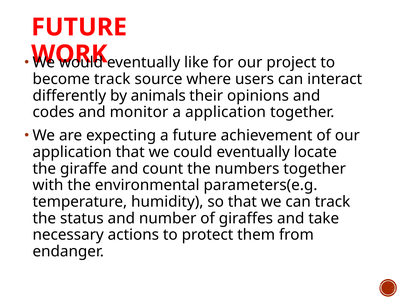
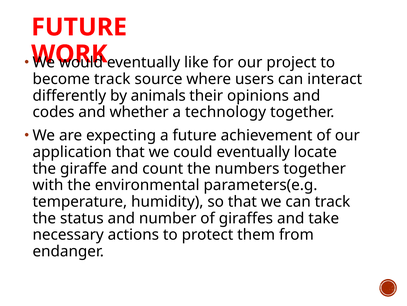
monitor: monitor -> whether
a application: application -> technology
